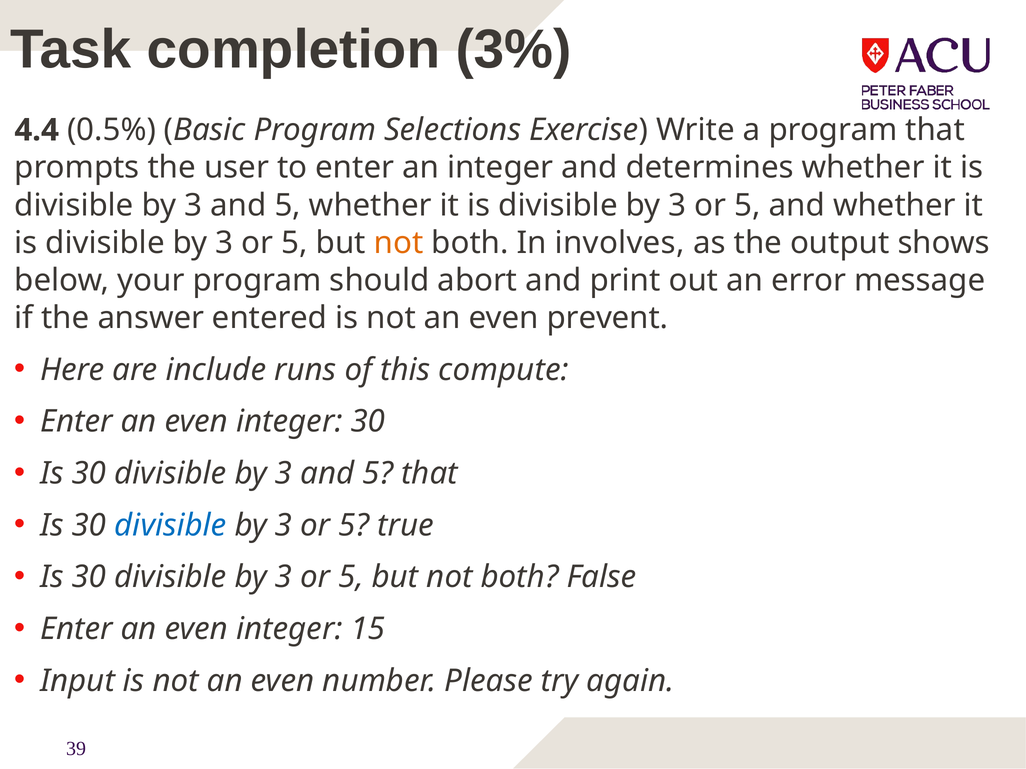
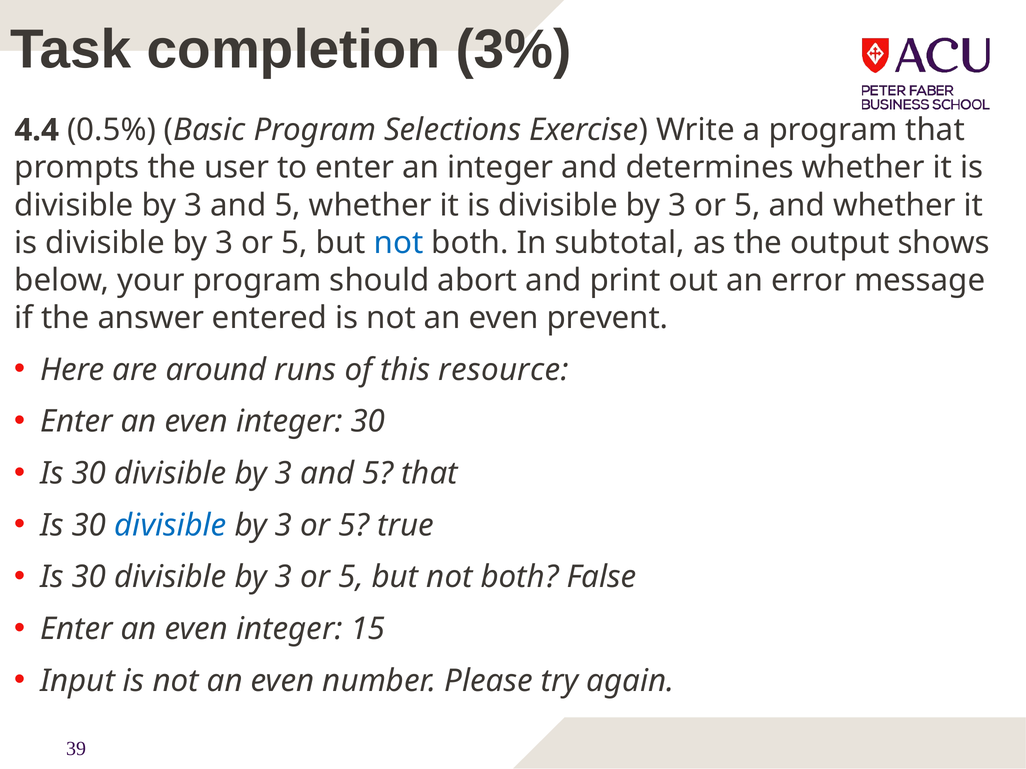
not at (399, 243) colour: orange -> blue
involves: involves -> subtotal
include: include -> around
compute: compute -> resource
